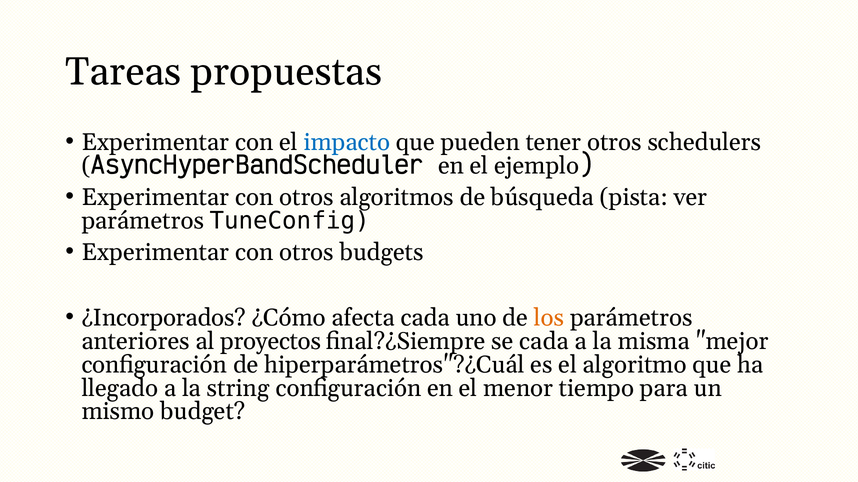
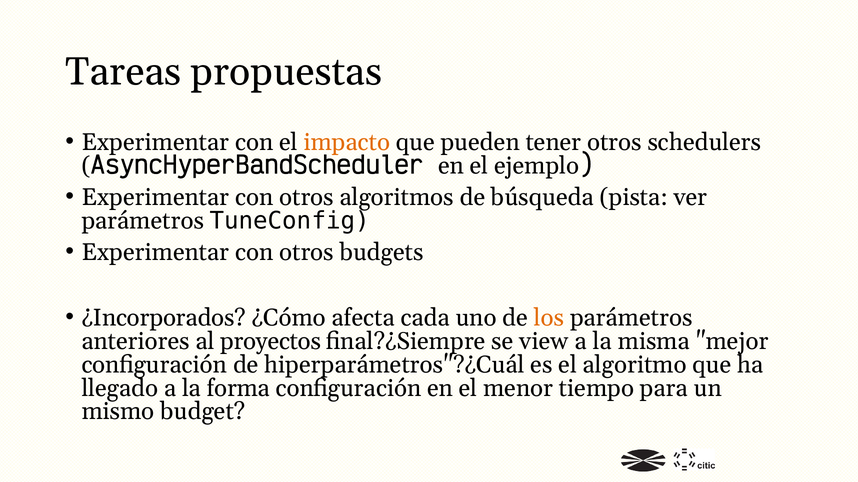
impacto colour: blue -> orange
se cada: cada -> view
string: string -> forma
